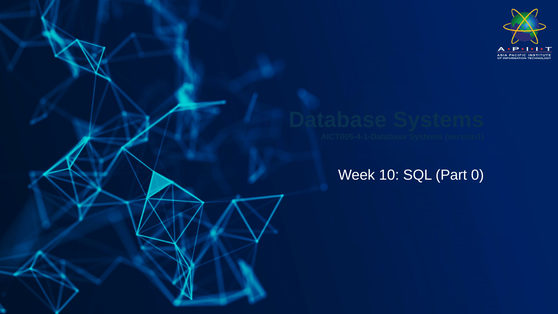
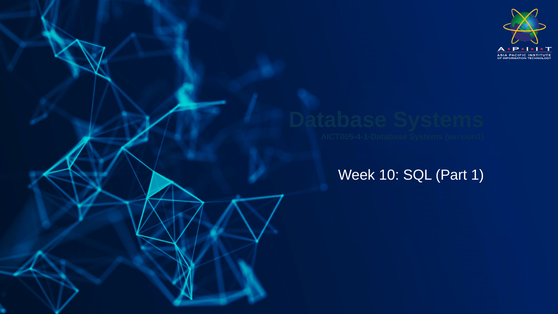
0: 0 -> 1
